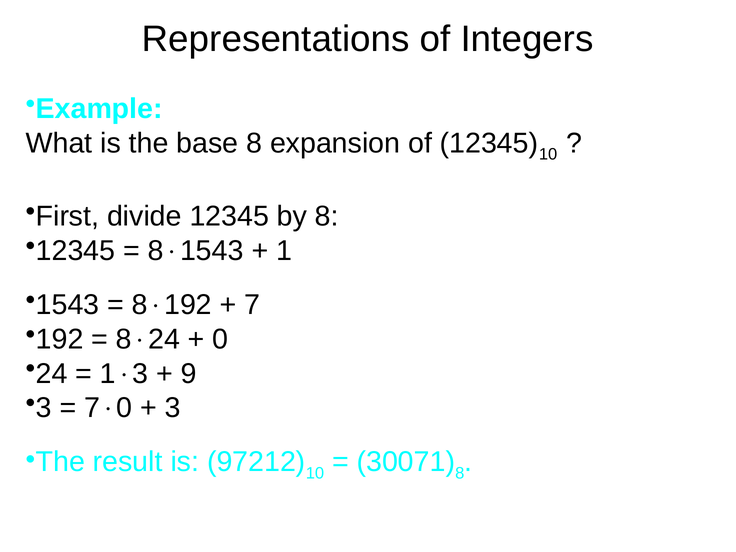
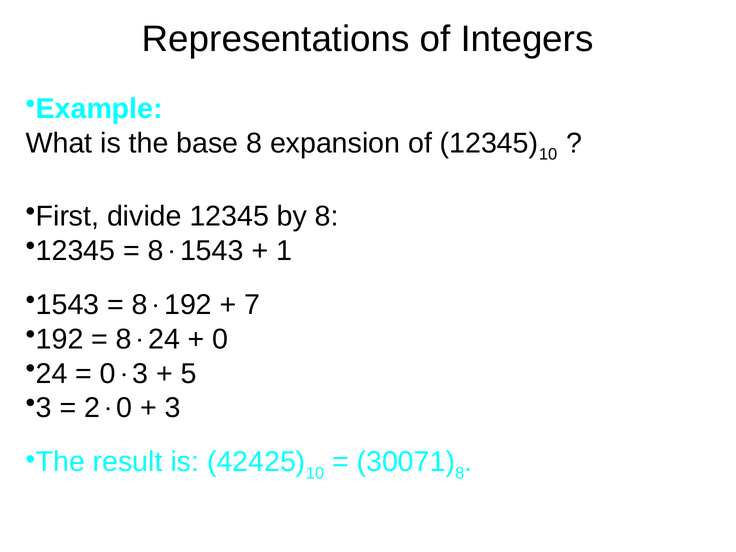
1 at (108, 374): 1 -> 0
9: 9 -> 5
7 at (92, 408): 7 -> 2
97212: 97212 -> 42425
